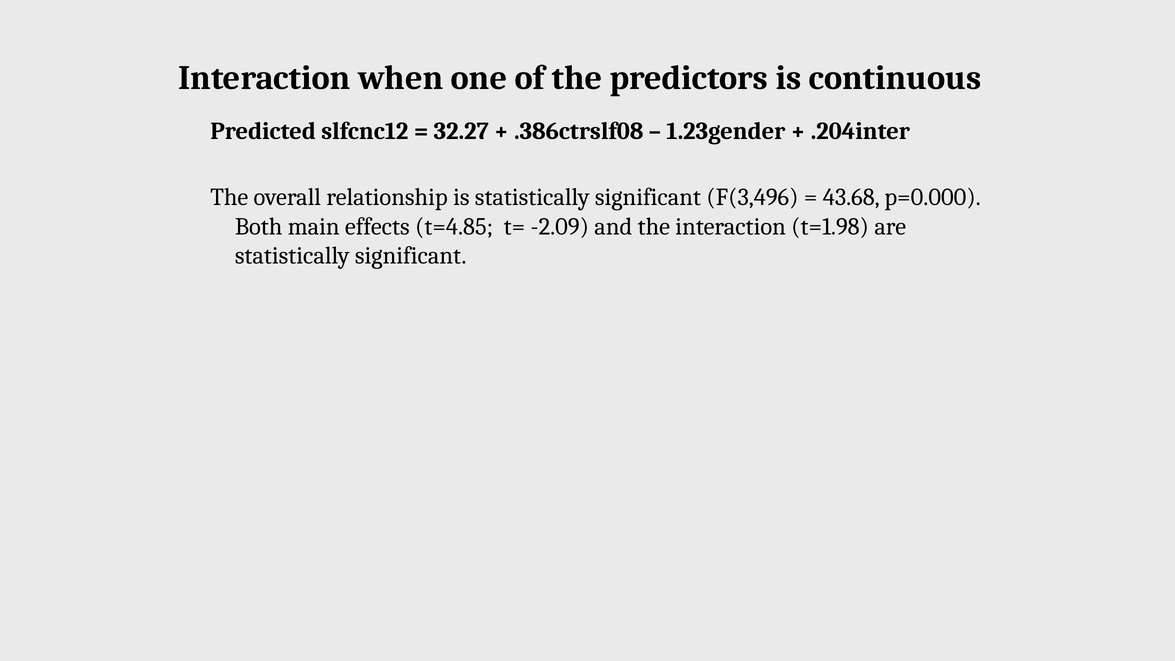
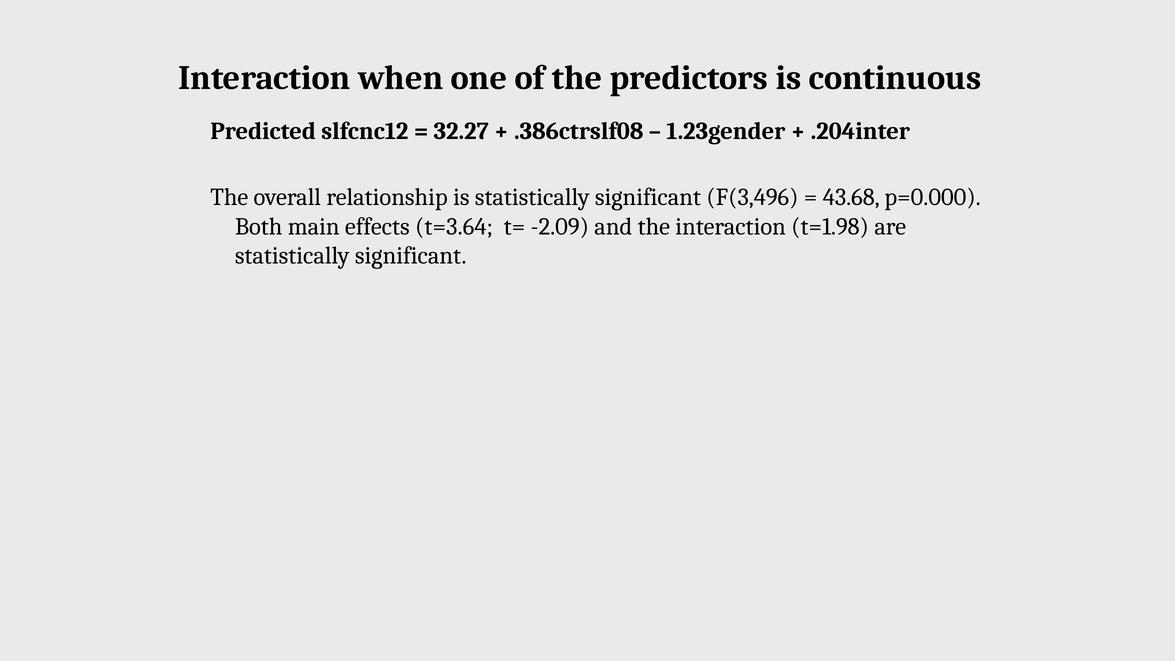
t=4.85: t=4.85 -> t=3.64
